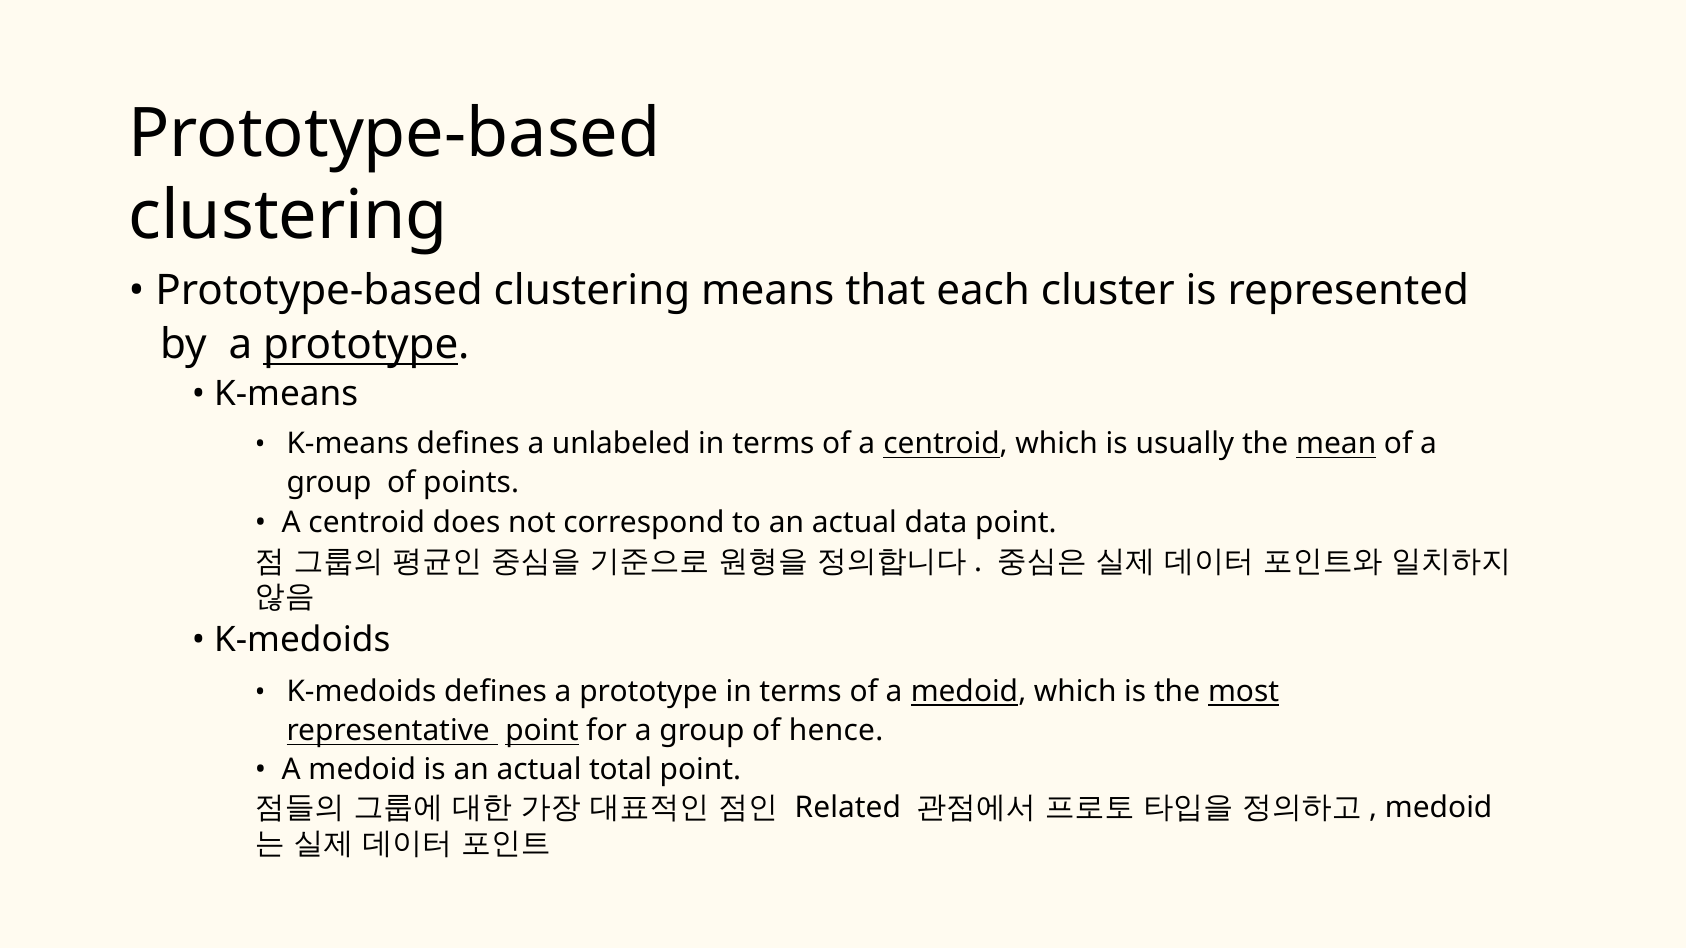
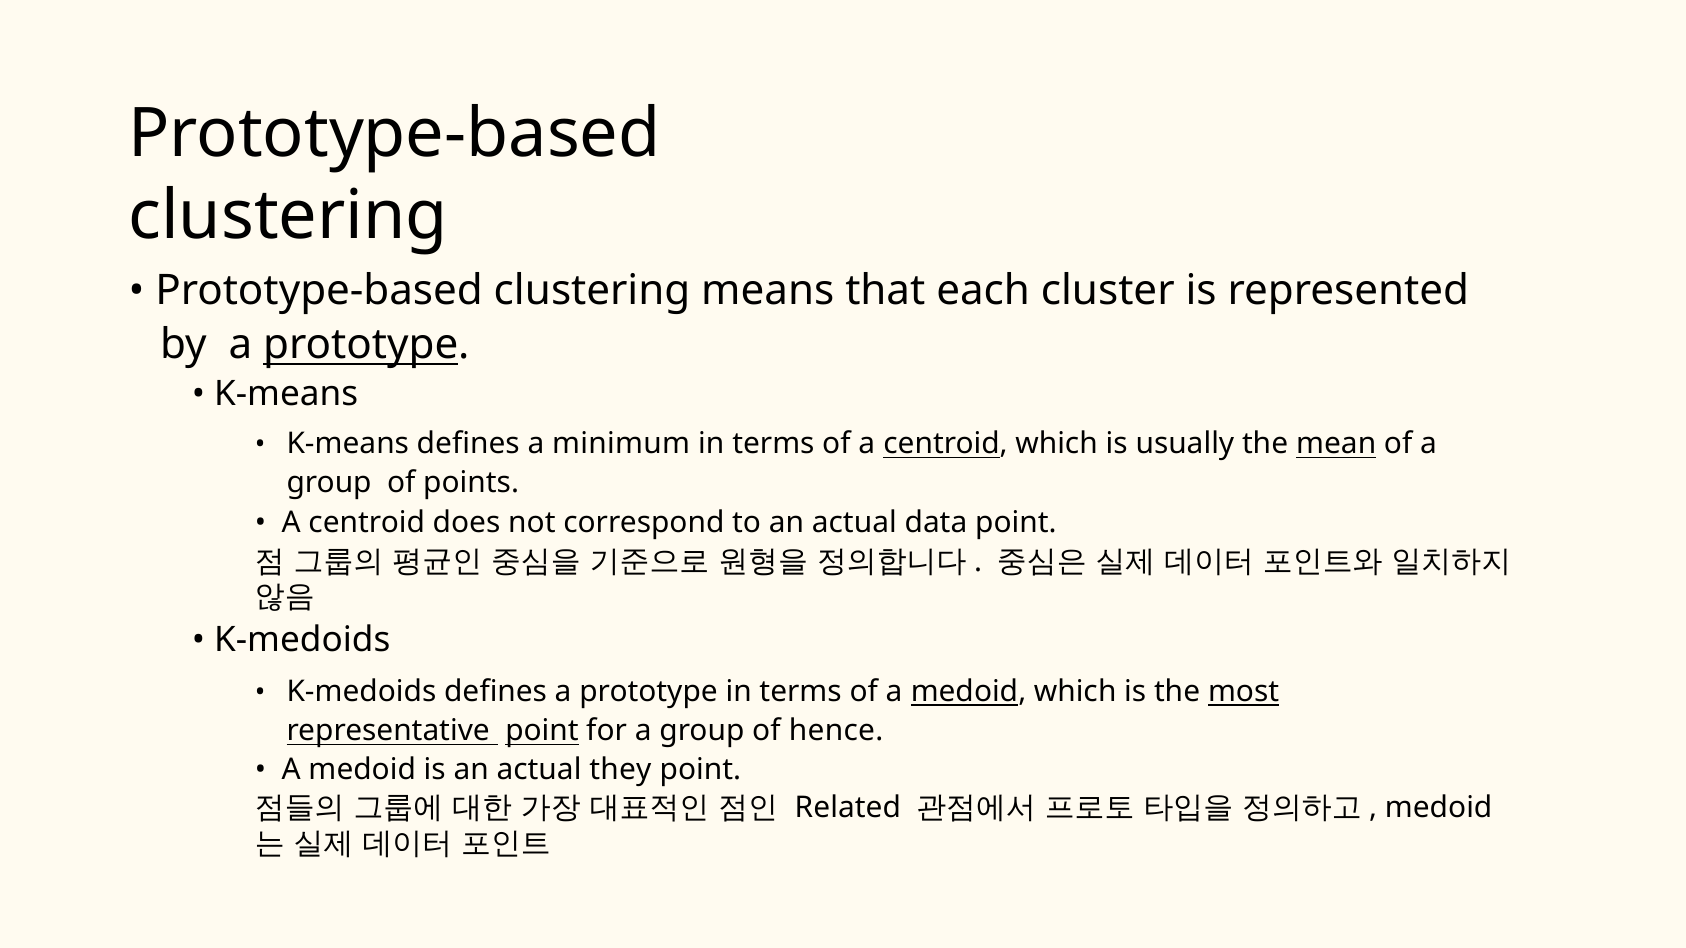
unlabeled: unlabeled -> minimum
total: total -> they
